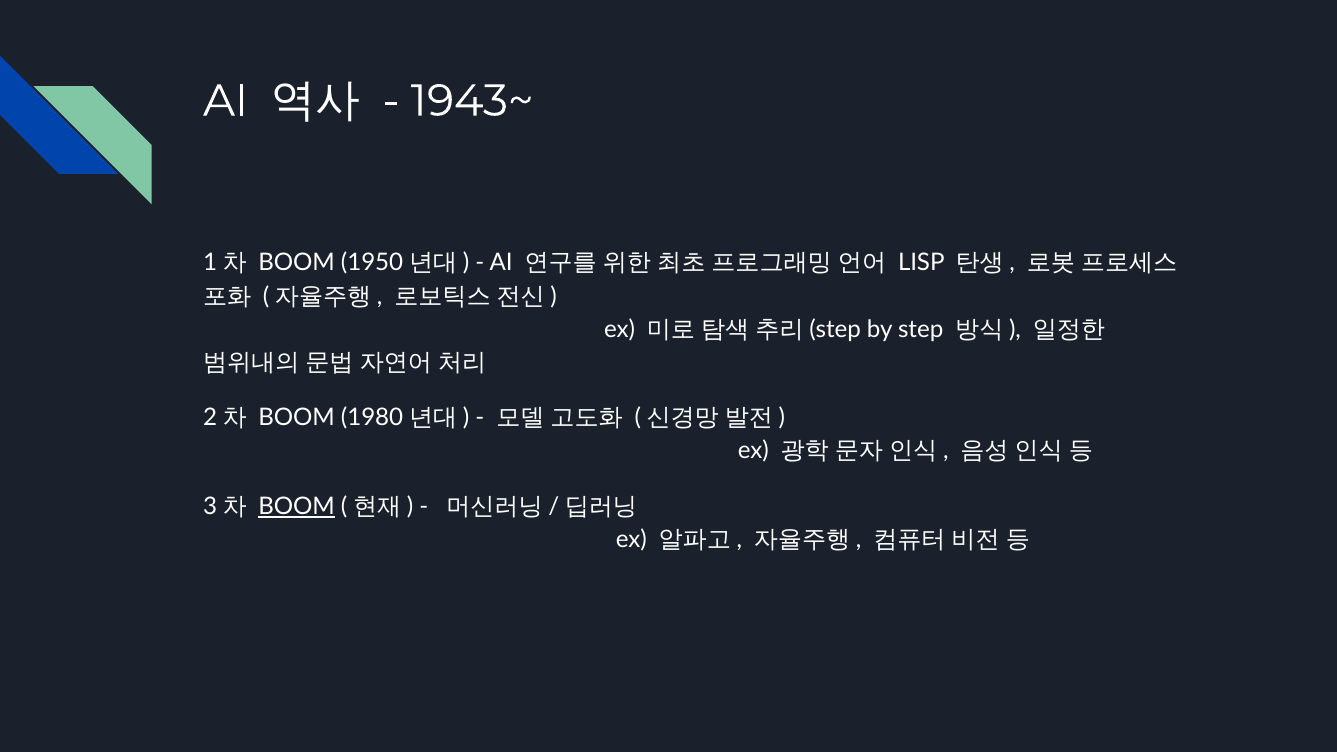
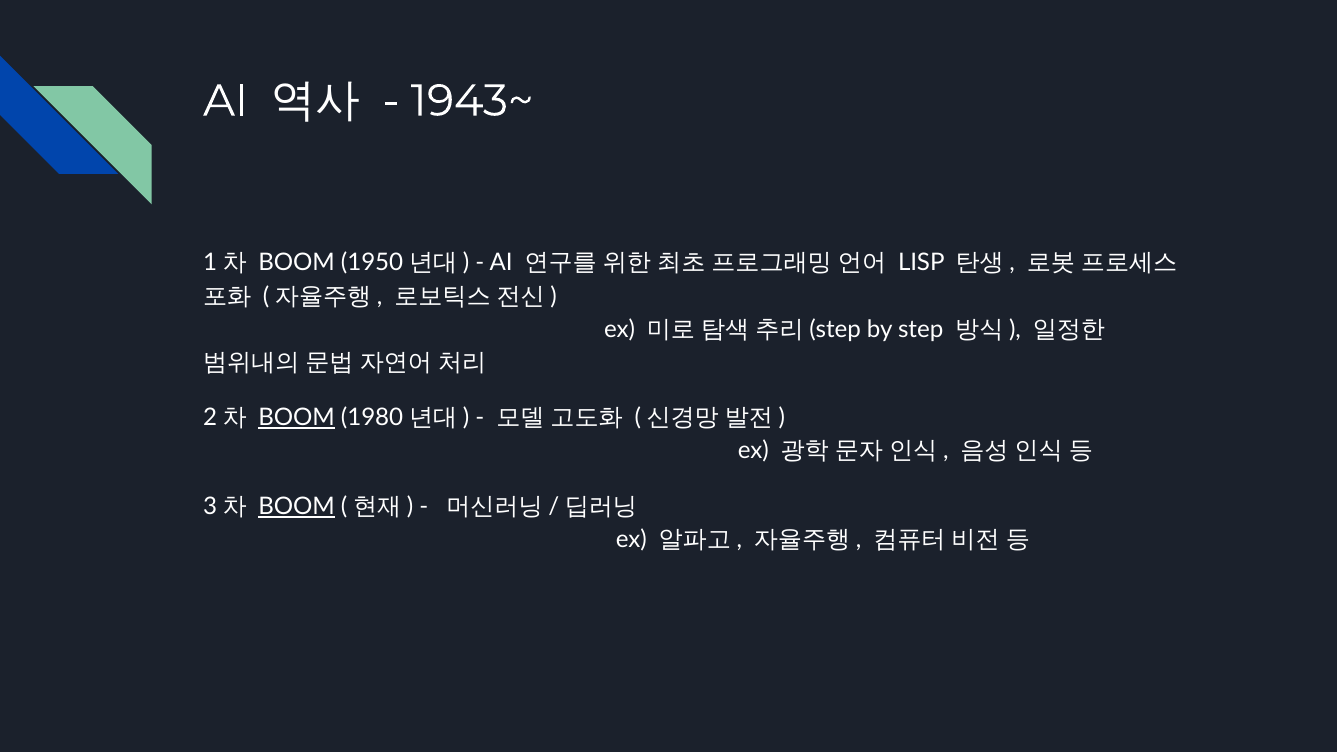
BOOM at (297, 418) underline: none -> present
